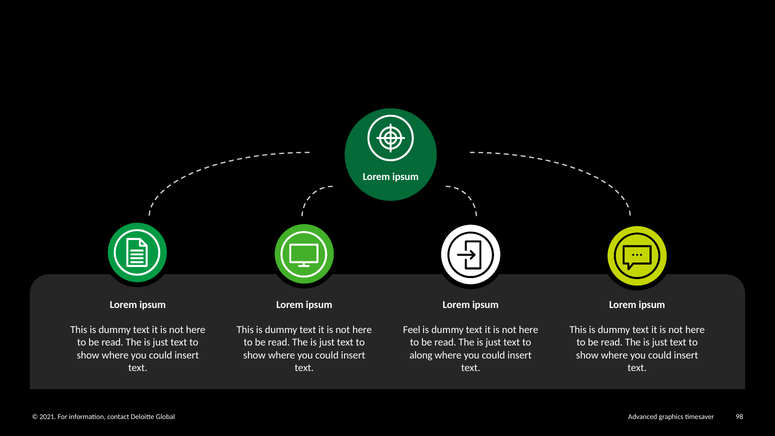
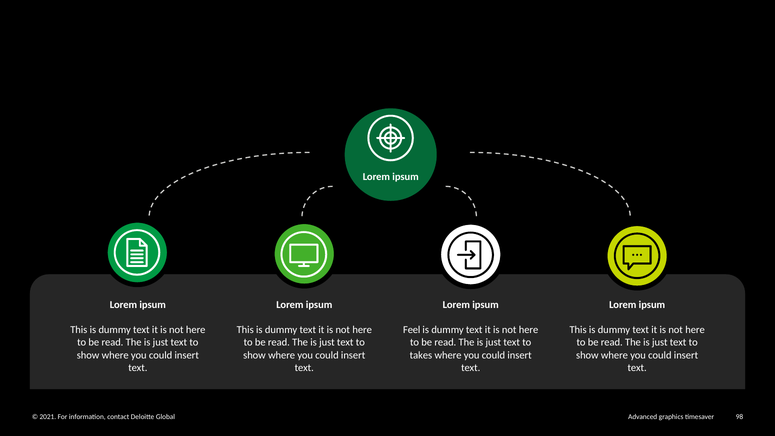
along: along -> takes
